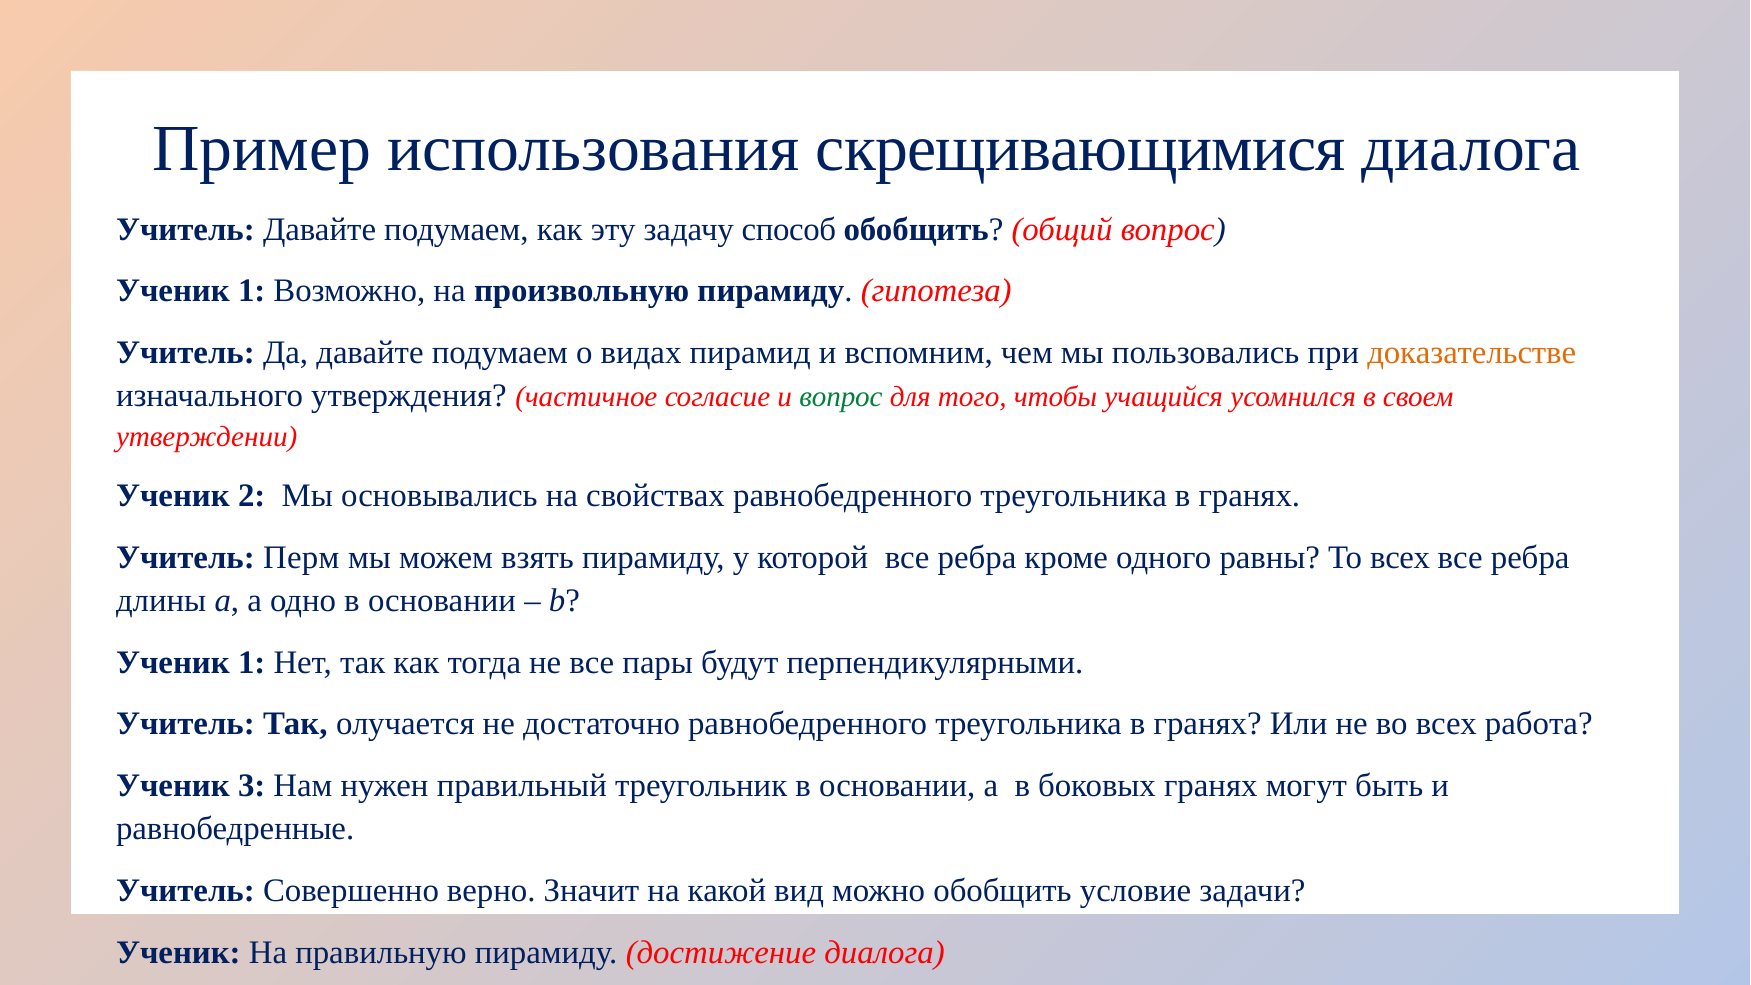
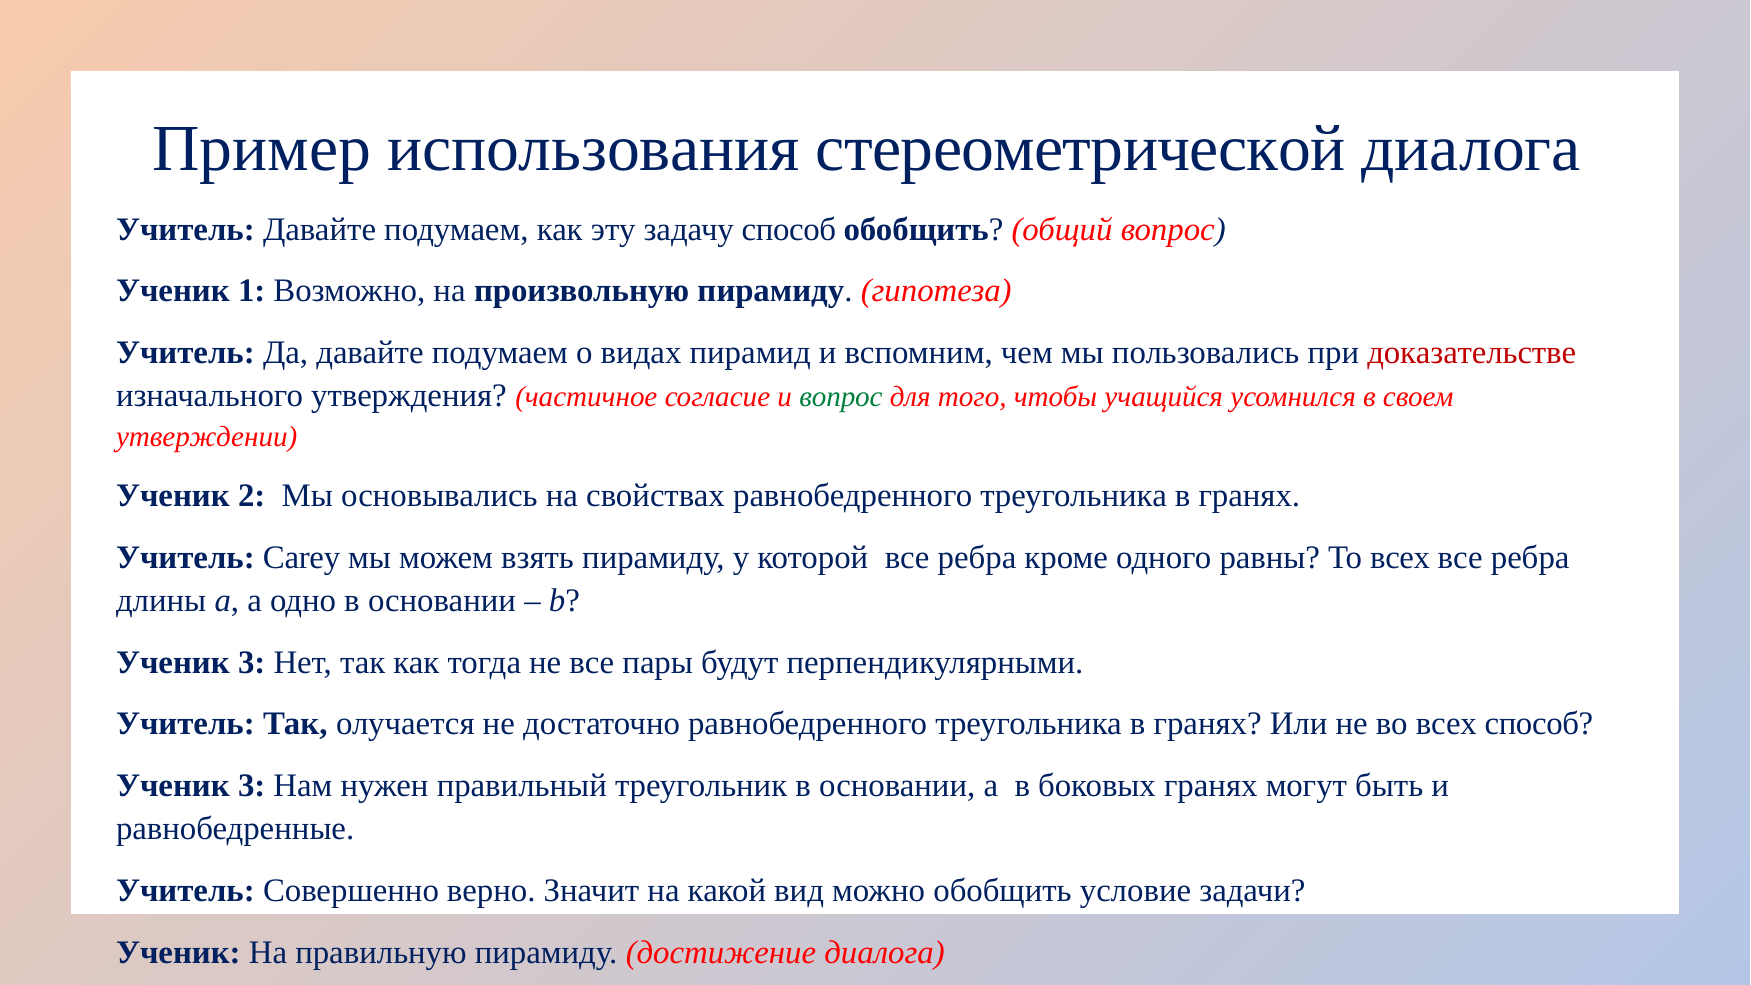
скрещивающимися: скрещивающимися -> стереометрической
доказательстве colour: orange -> red
Перм: Перм -> Carey
1 at (252, 662): 1 -> 3
всех работа: работа -> способ
